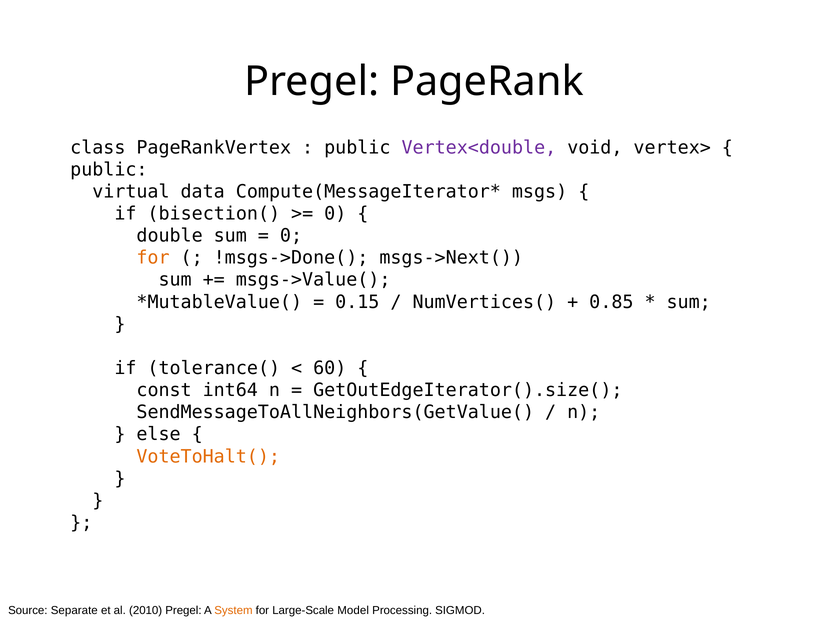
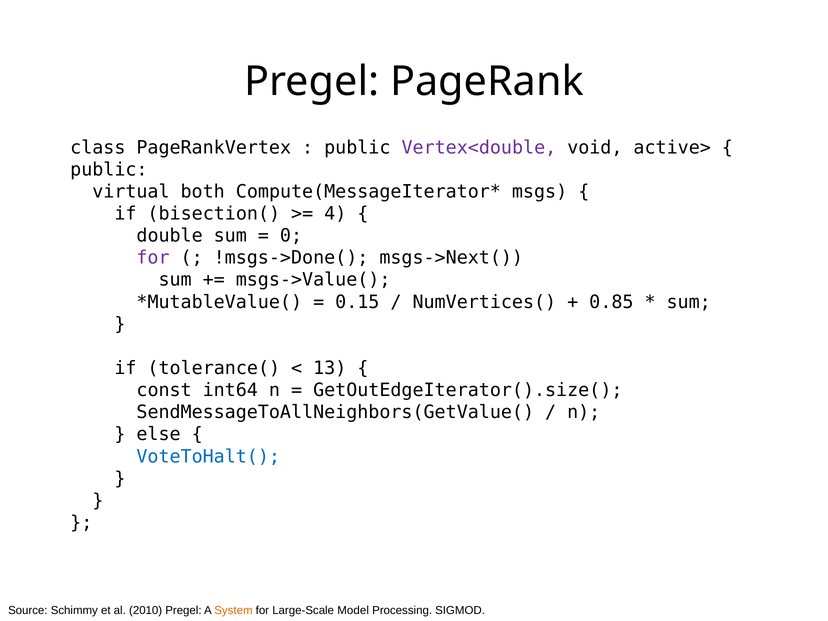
vertex>: vertex> -> active>
data: data -> both
0 at (335, 214): 0 -> 4
for at (153, 258) colour: orange -> purple
60: 60 -> 13
VoteToHalt( colour: orange -> blue
Separate: Separate -> Schimmy
